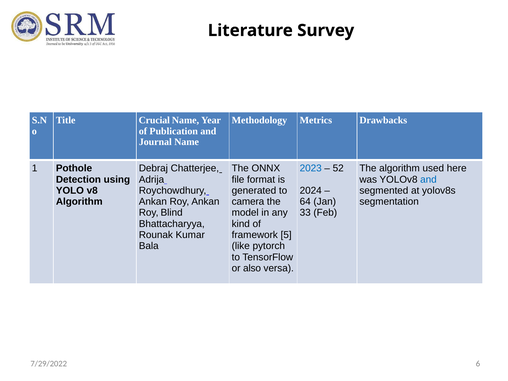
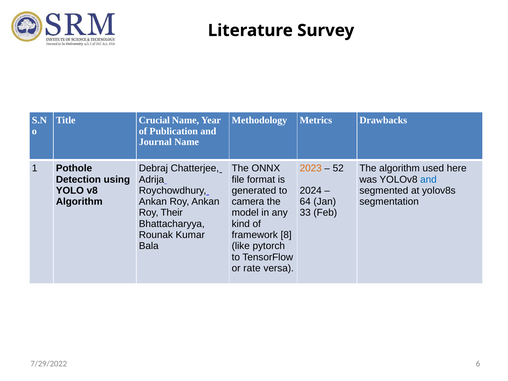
2023 colour: blue -> orange
Blind: Blind -> Their
5: 5 -> 8
also: also -> rate
